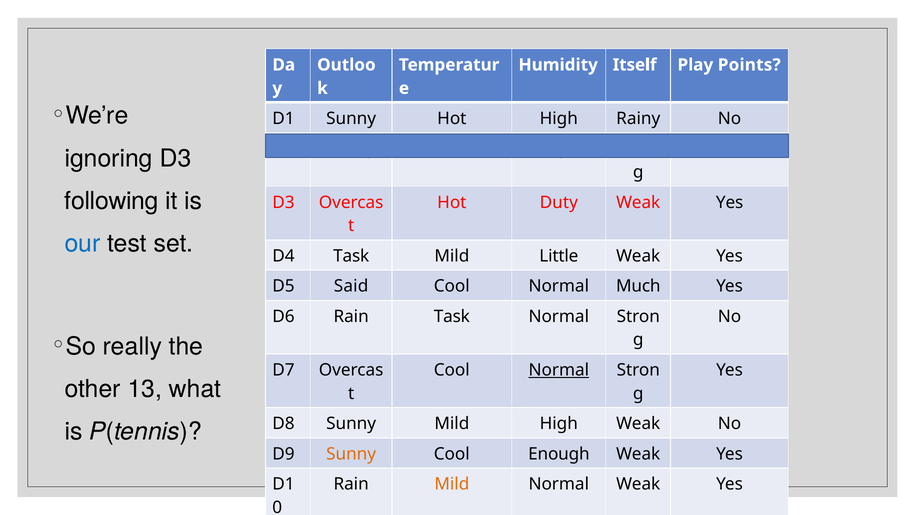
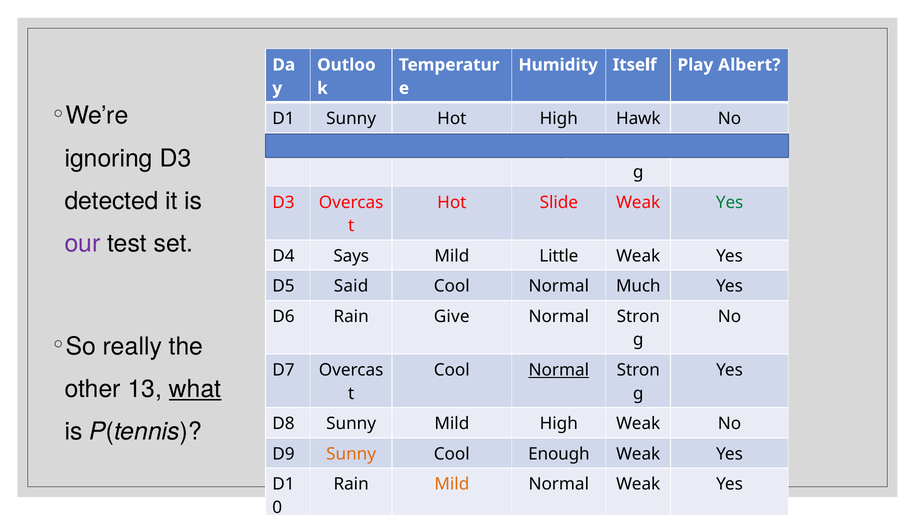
Points: Points -> Albert
Rainy: Rainy -> Hawk
following: following -> detected
Duty: Duty -> Slide
Yes at (730, 202) colour: black -> green
our colour: blue -> purple
D4 Task: Task -> Says
Rain Task: Task -> Give
what underline: none -> present
